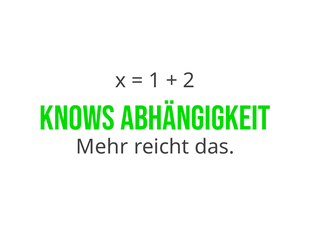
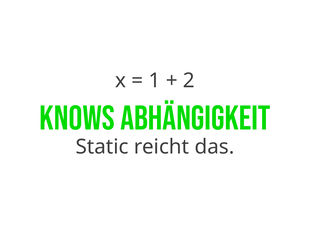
Mehr: Mehr -> Static
